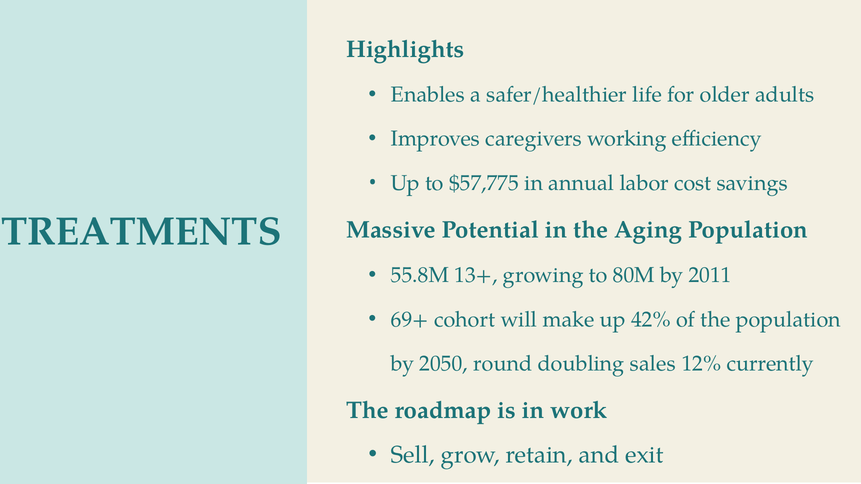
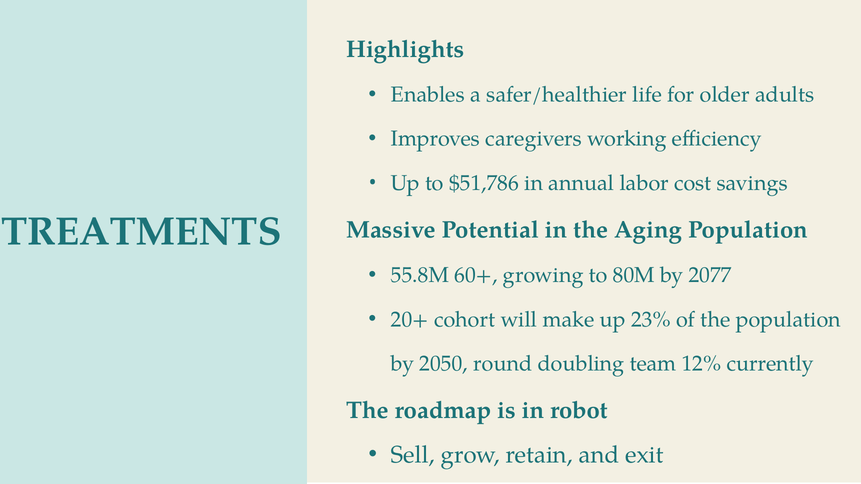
$57,775: $57,775 -> $51,786
13+: 13+ -> 60+
2011: 2011 -> 2077
69+: 69+ -> 20+
42%: 42% -> 23%
sales: sales -> team
work: work -> robot
